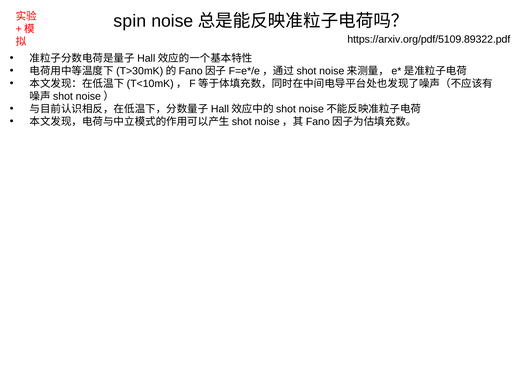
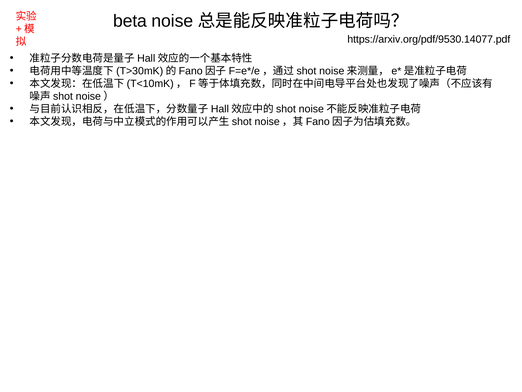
spin: spin -> beta
https://arxiv.org/pdf/5109.89322.pdf: https://arxiv.org/pdf/5109.89322.pdf -> https://arxiv.org/pdf/9530.14077.pdf
